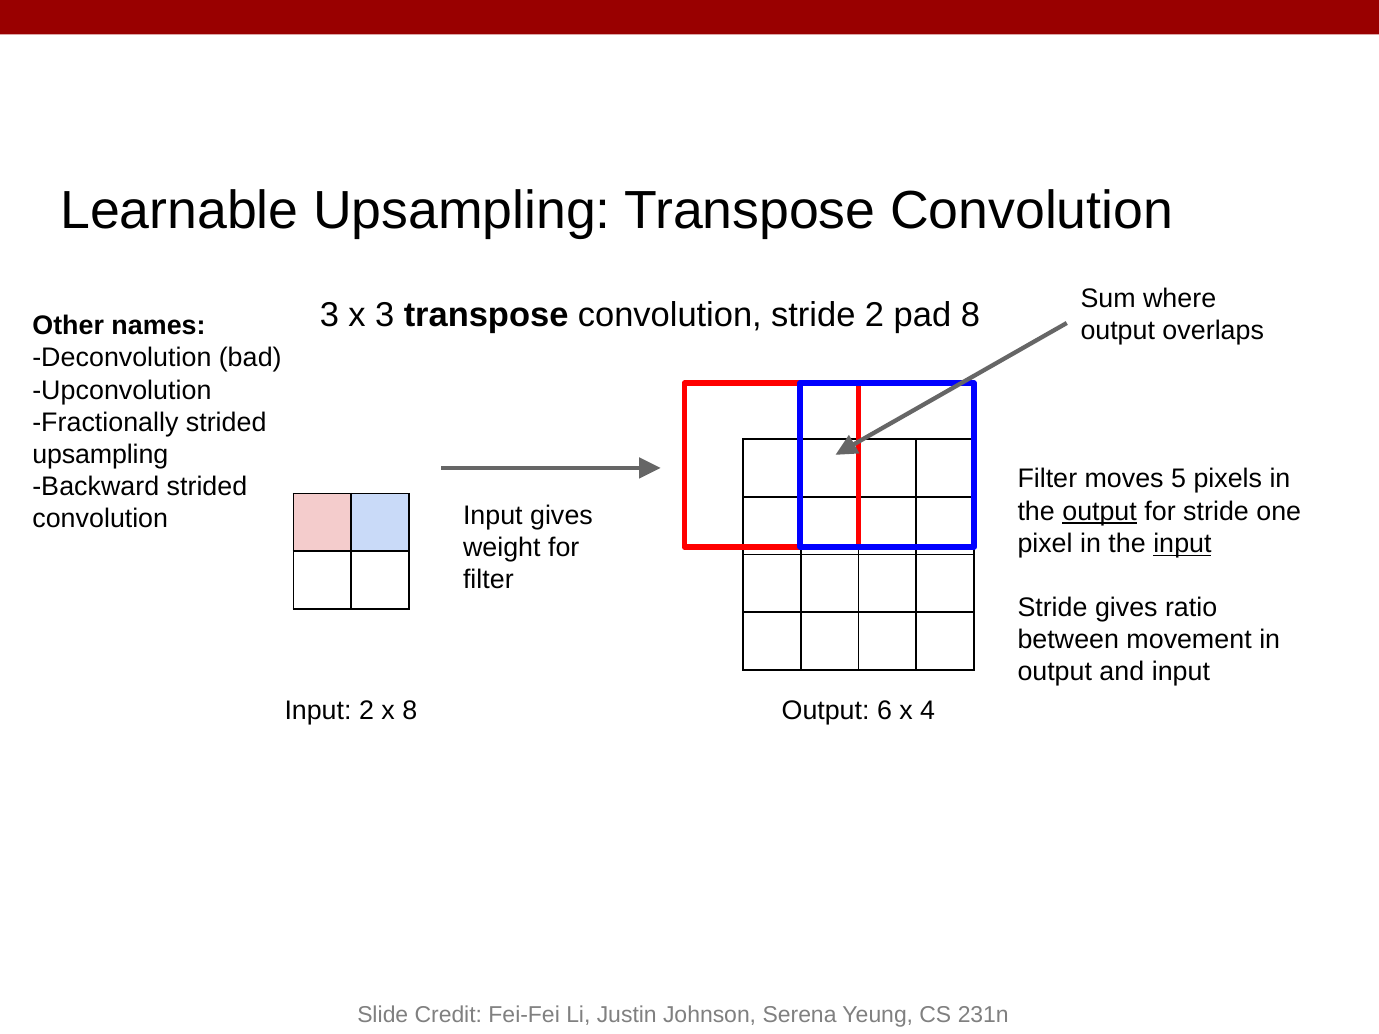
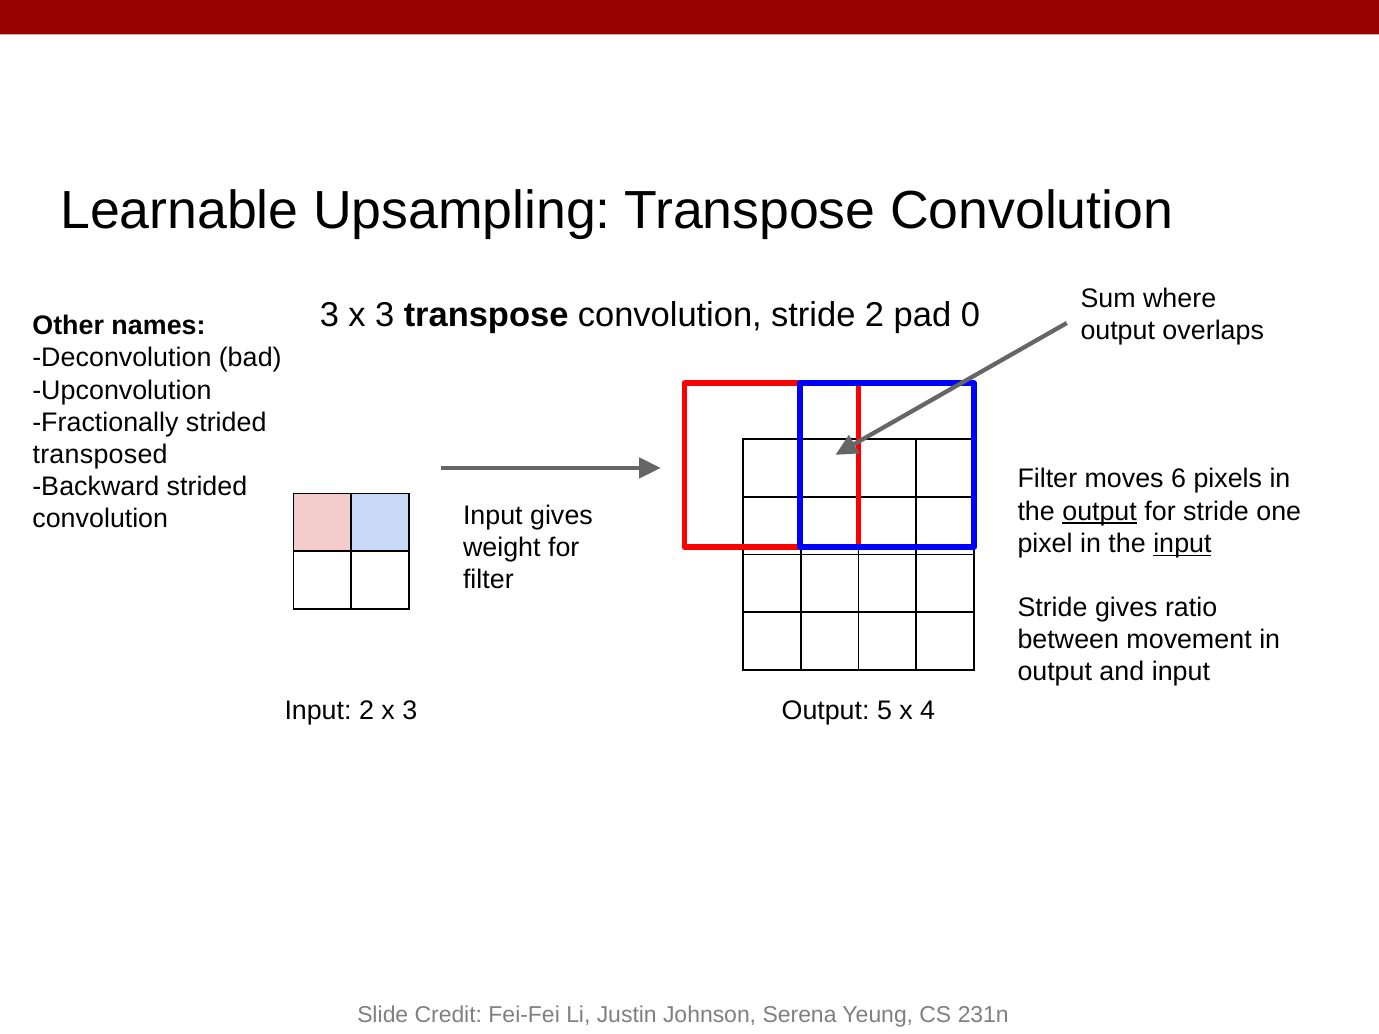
pad 8: 8 -> 0
upsampling at (100, 455): upsampling -> transposed
5: 5 -> 6
2 x 8: 8 -> 3
6: 6 -> 5
